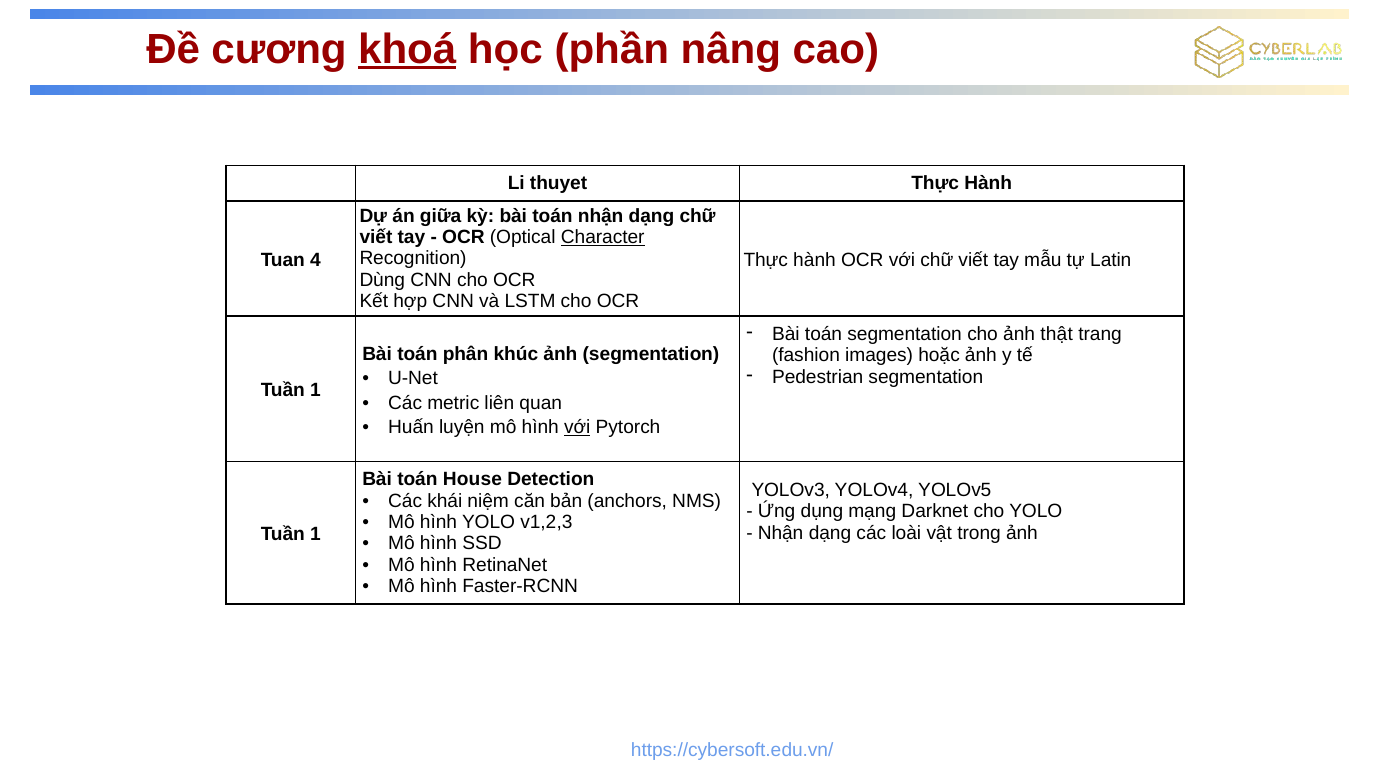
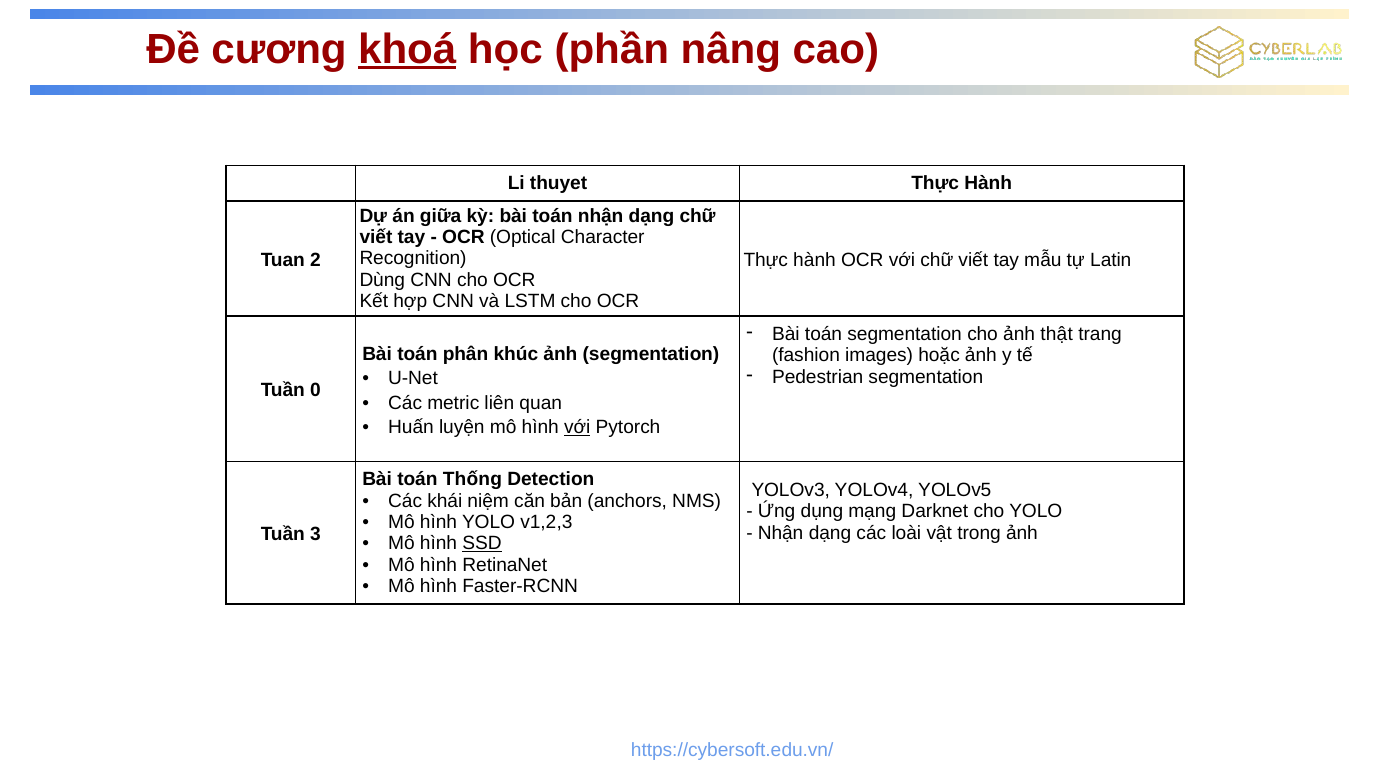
Character underline: present -> none
4: 4 -> 2
1 at (315, 390): 1 -> 0
House: House -> Thống
1 at (315, 534): 1 -> 3
SSD underline: none -> present
